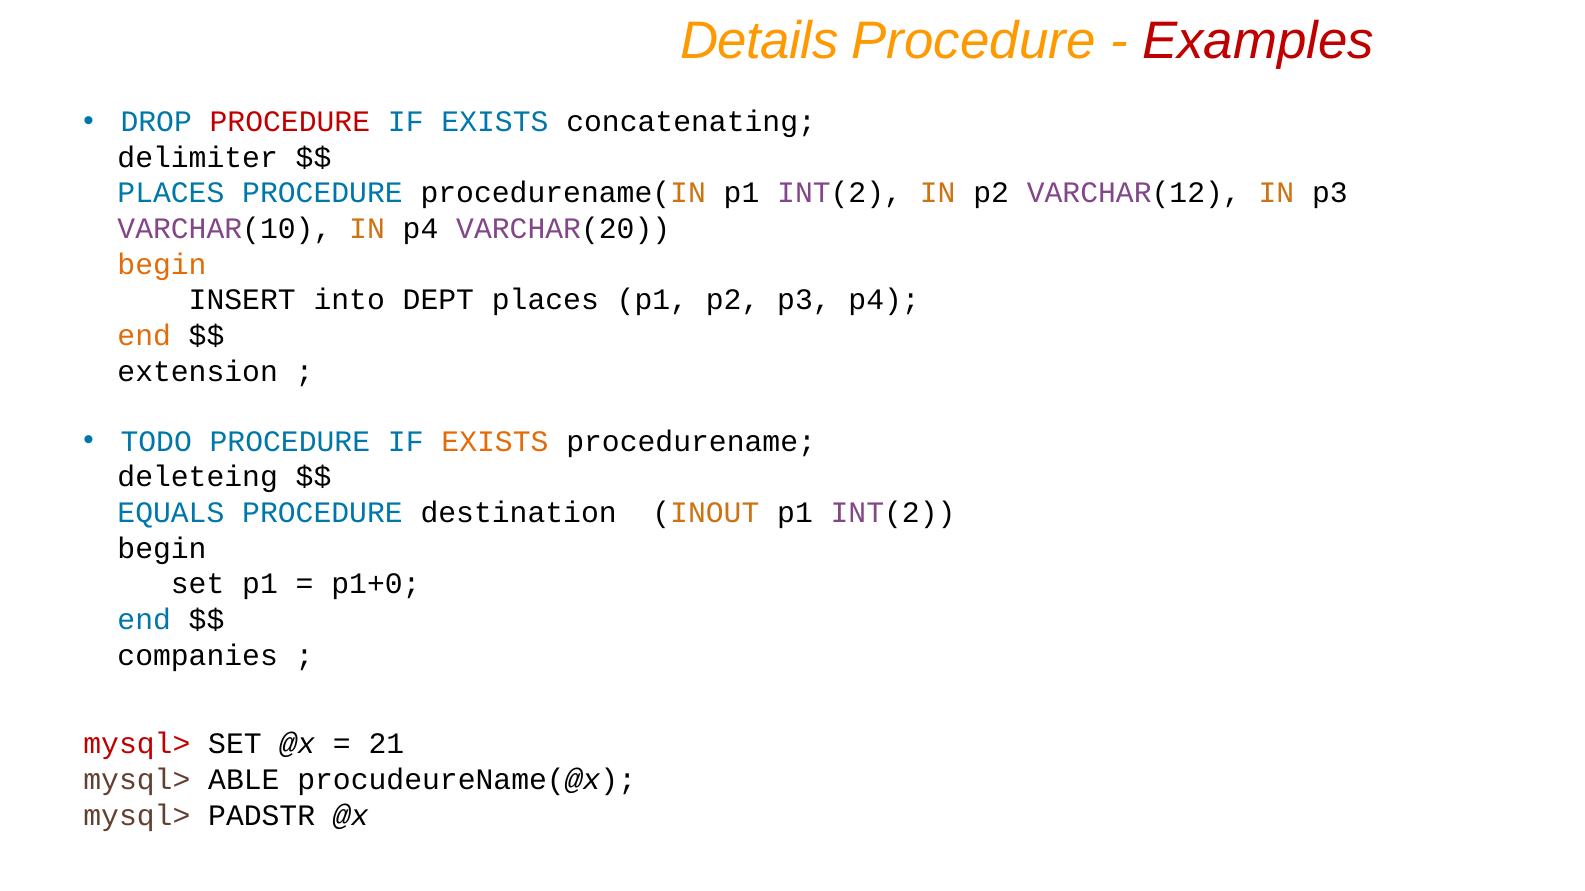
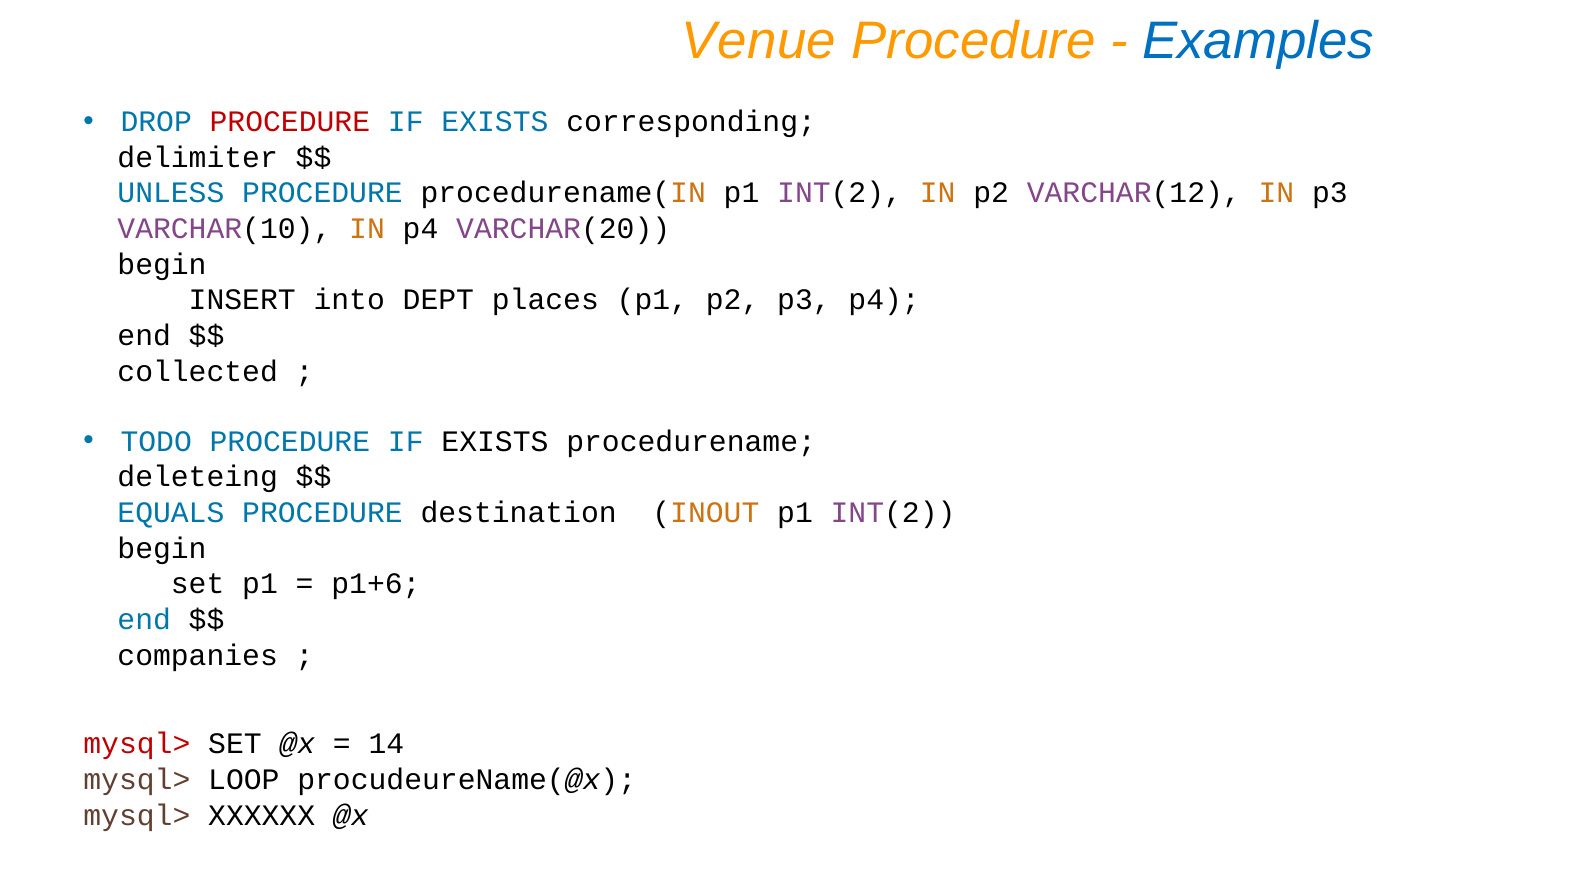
Details: Details -> Venue
Examples colour: red -> blue
concatenating: concatenating -> corresponding
PLACES at (171, 193): PLACES -> UNLESS
begin at (162, 265) colour: orange -> black
end at (144, 336) colour: orange -> black
extension: extension -> collected
EXISTS at (495, 442) colour: orange -> black
p1+0: p1+0 -> p1+6
21: 21 -> 14
ABLE: ABLE -> LOOP
PADSTR: PADSTR -> XXXXXX
